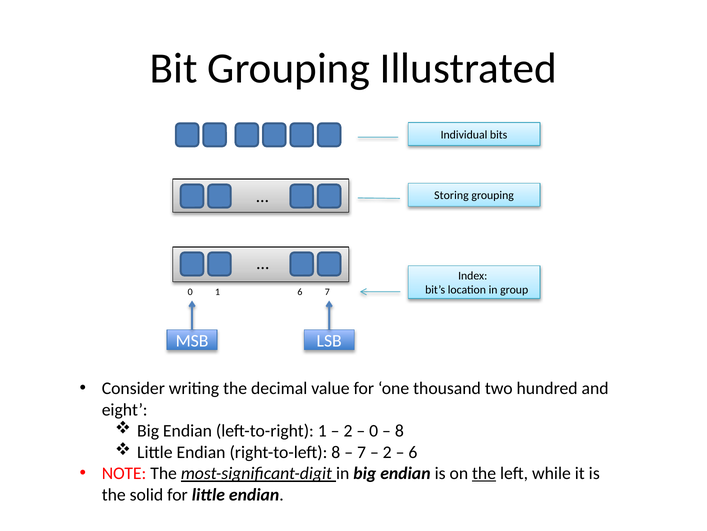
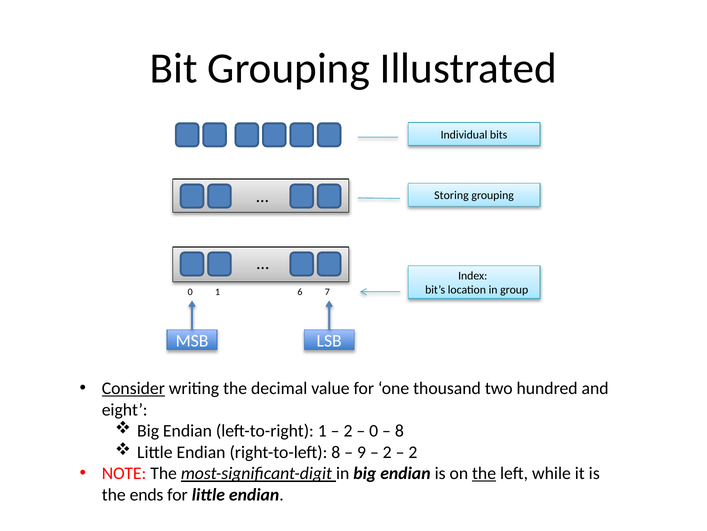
Consider underline: none -> present
7 at (362, 452): 7 -> 9
6 at (413, 452): 6 -> 2
solid: solid -> ends
